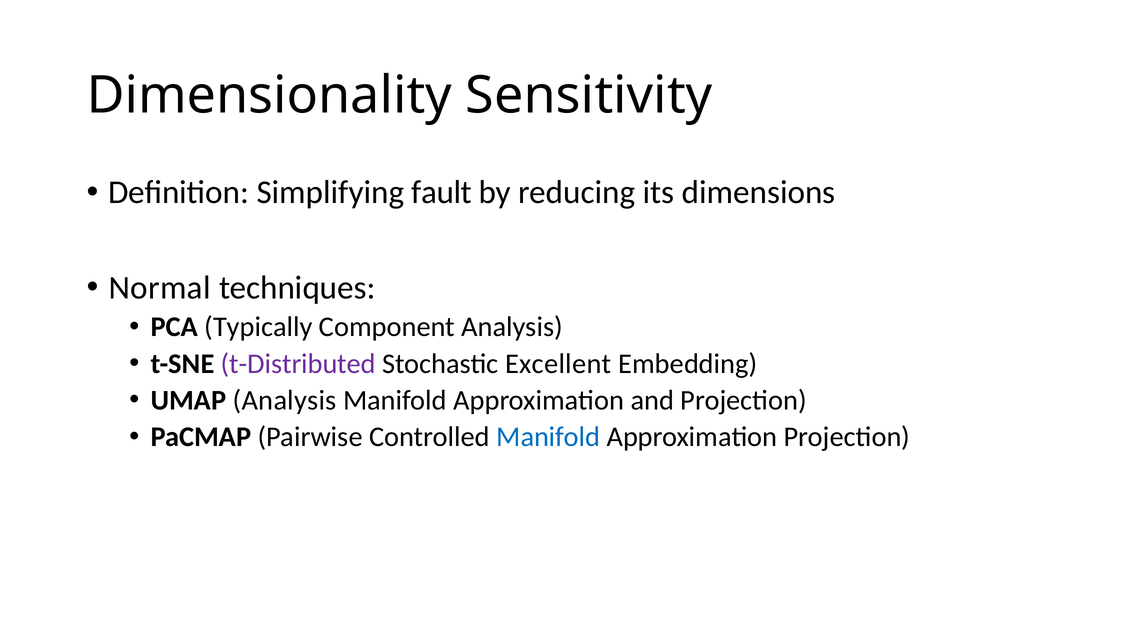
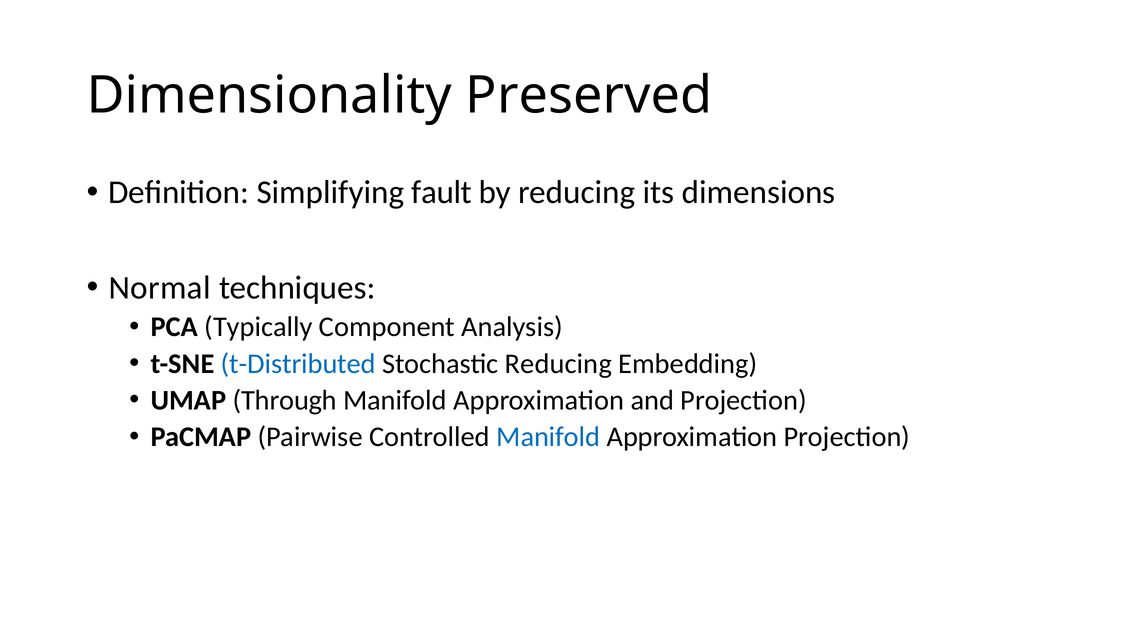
Sensitivity: Sensitivity -> Preserved
t-Distributed colour: purple -> blue
Stochastic Excellent: Excellent -> Reducing
UMAP Analysis: Analysis -> Through
